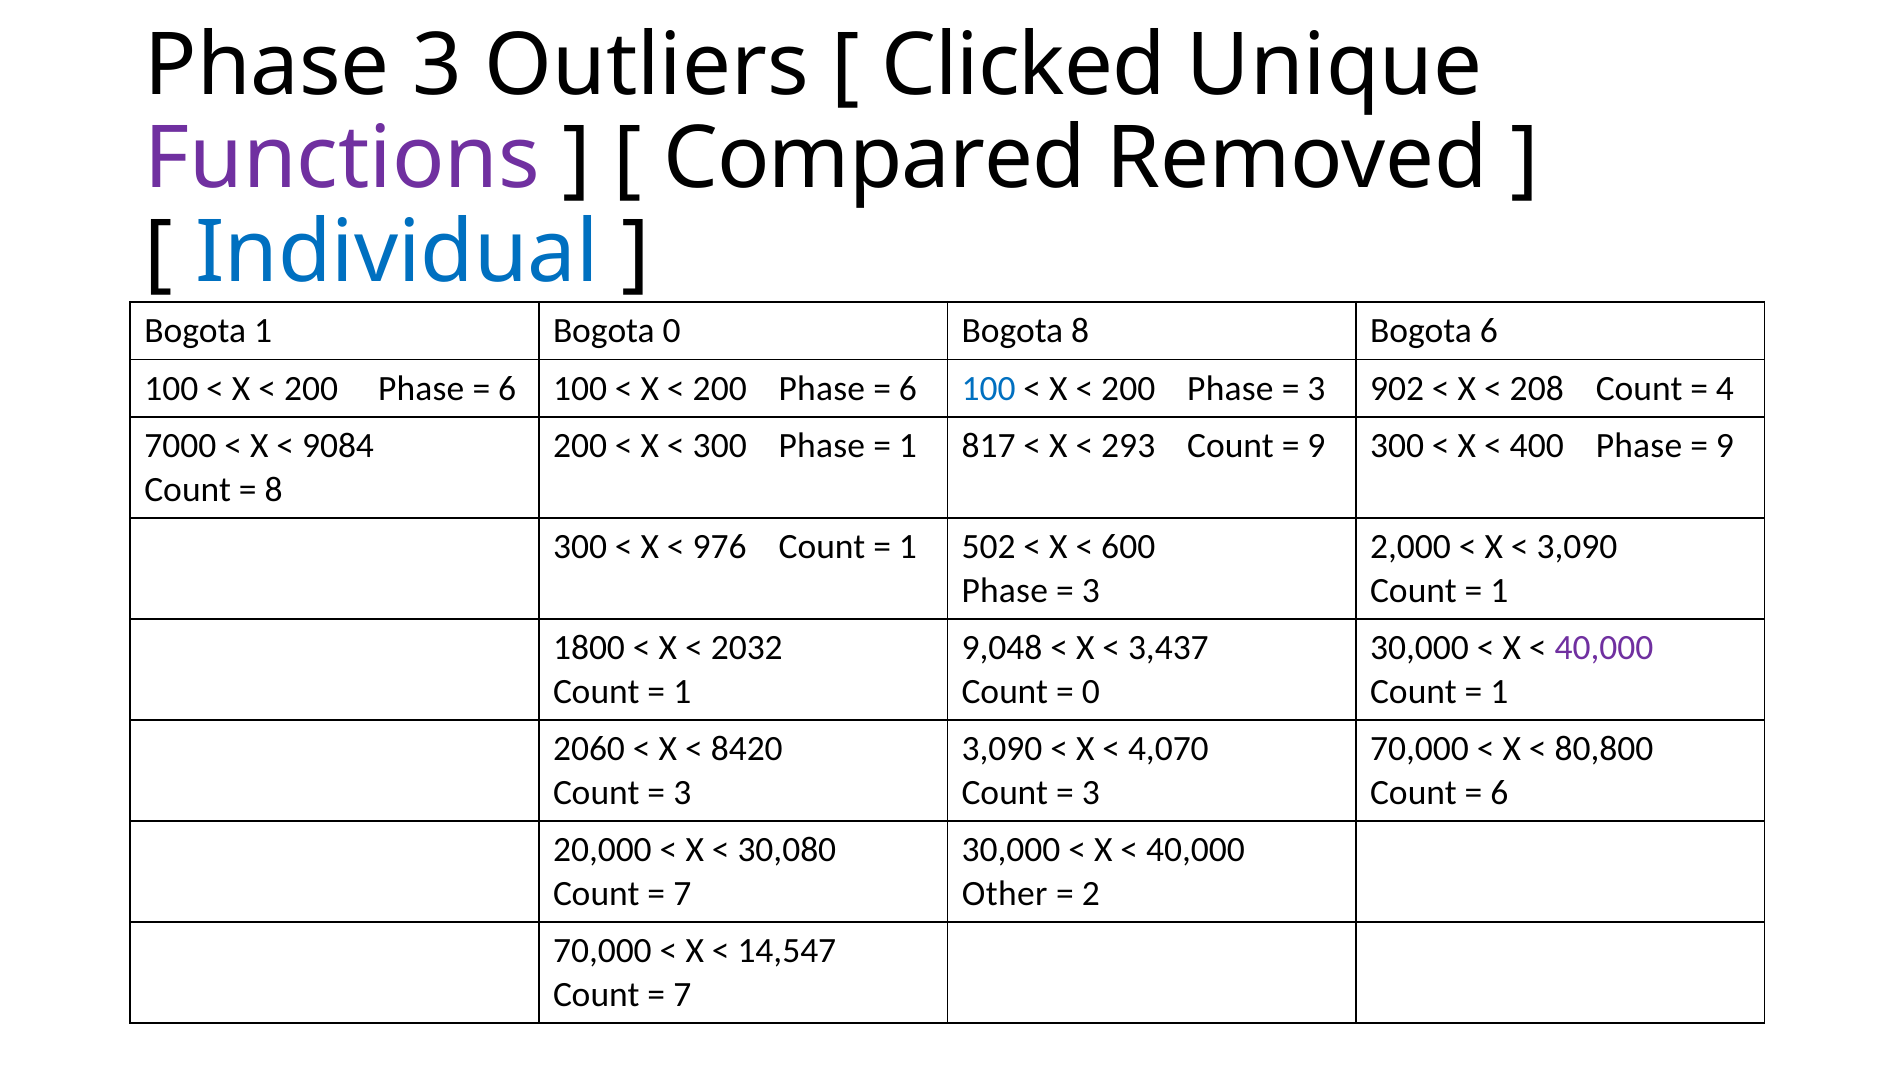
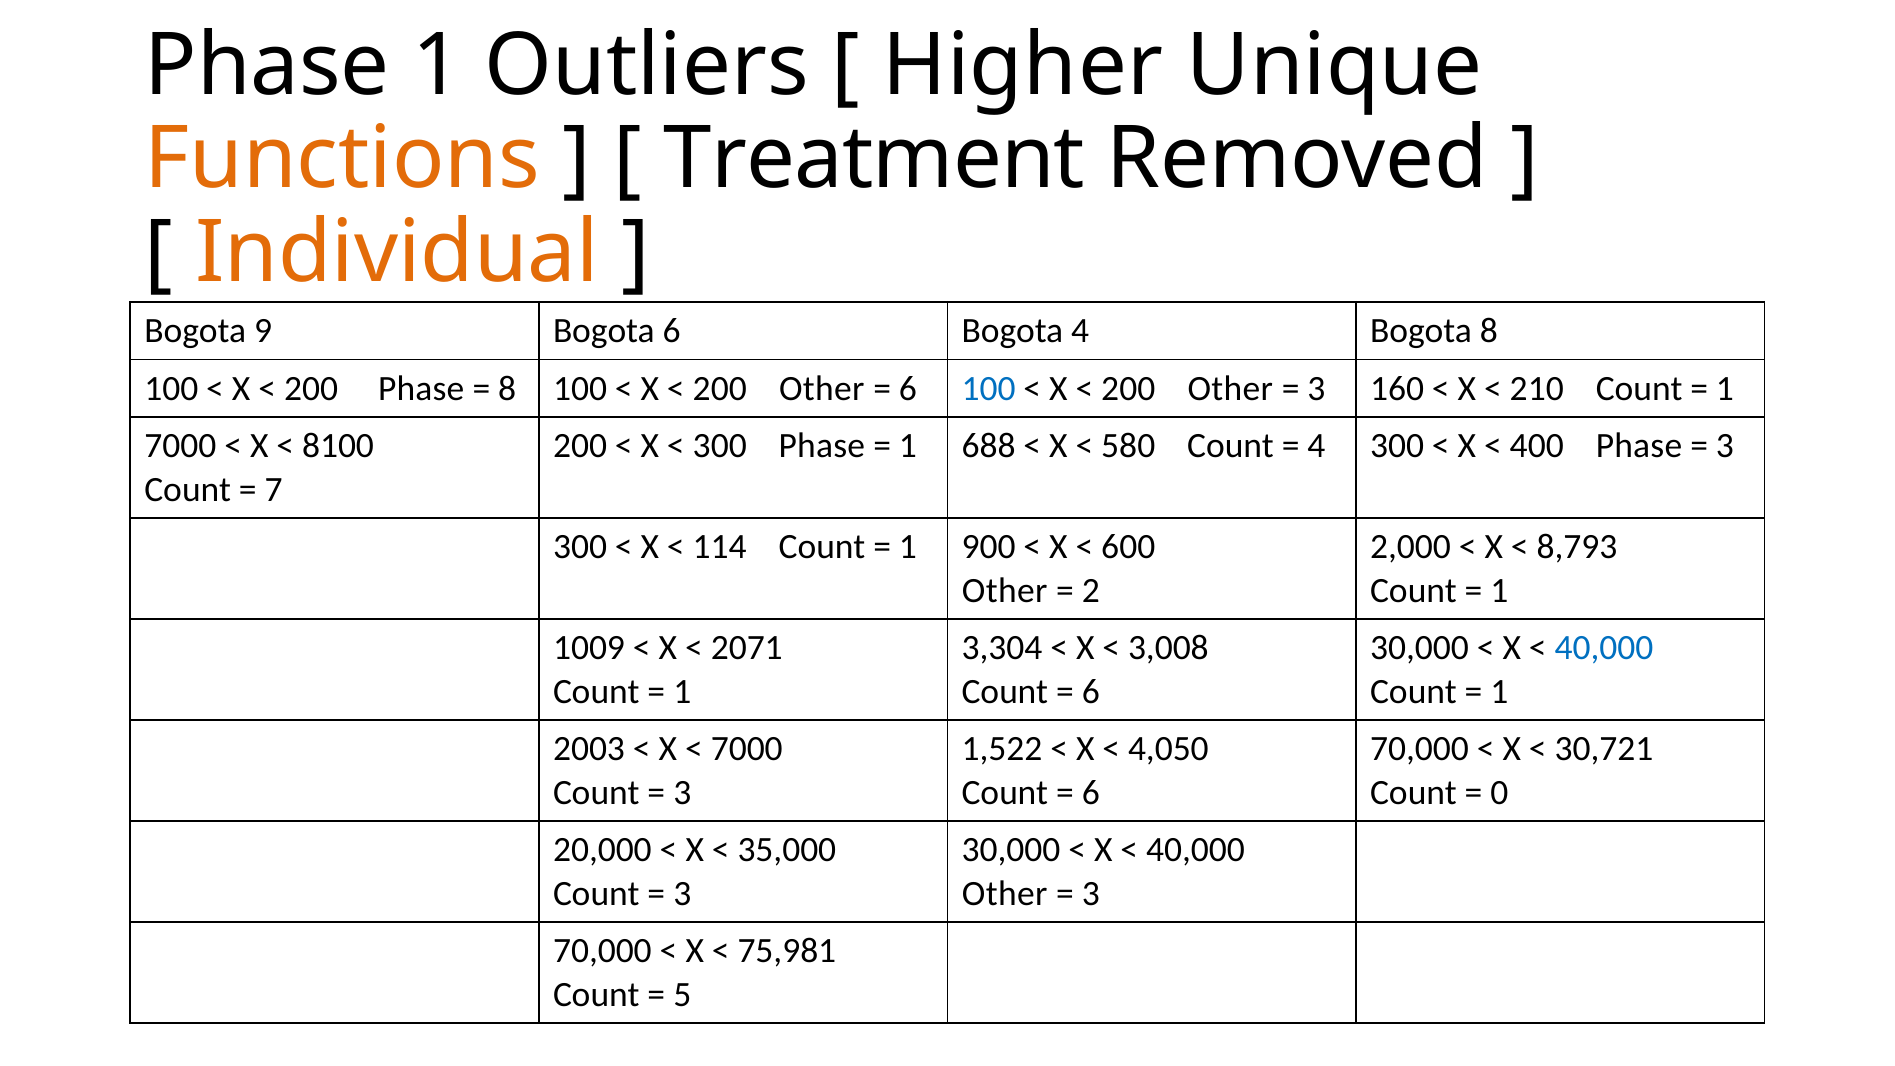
Phase 3: 3 -> 1
Clicked: Clicked -> Higher
Functions colour: purple -> orange
Compared: Compared -> Treatment
Individual colour: blue -> orange
Bogota 1: 1 -> 9
Bogota 0: 0 -> 6
Bogota 8: 8 -> 4
Bogota 6: 6 -> 8
6 at (507, 389): 6 -> 8
Phase at (822, 389): Phase -> Other
Phase at (1230, 389): Phase -> Other
902: 902 -> 160
208: 208 -> 210
4 at (1725, 389): 4 -> 1
9084: 9084 -> 8100
817: 817 -> 688
293: 293 -> 580
9 at (1316, 446): 9 -> 4
9 at (1725, 446): 9 -> 3
8 at (274, 490): 8 -> 7
976: 976 -> 114
502: 502 -> 900
3,090 at (1577, 547): 3,090 -> 8,793
Phase at (1005, 591): Phase -> Other
3 at (1091, 591): 3 -> 2
1800: 1800 -> 1009
2032: 2032 -> 2071
9,048: 9,048 -> 3,304
3,437: 3,437 -> 3,008
40,000 at (1604, 648) colour: purple -> blue
0 at (1091, 692): 0 -> 6
2060: 2060 -> 2003
8420 at (747, 749): 8420 -> 7000
3,090 at (1002, 749): 3,090 -> 1,522
4,070: 4,070 -> 4,050
80,800: 80,800 -> 30,721
3 at (1091, 793): 3 -> 6
6 at (1499, 793): 6 -> 0
30,080: 30,080 -> 35,000
7 at (682, 894): 7 -> 3
2 at (1091, 894): 2 -> 3
14,547: 14,547 -> 75,981
7 at (682, 995): 7 -> 5
